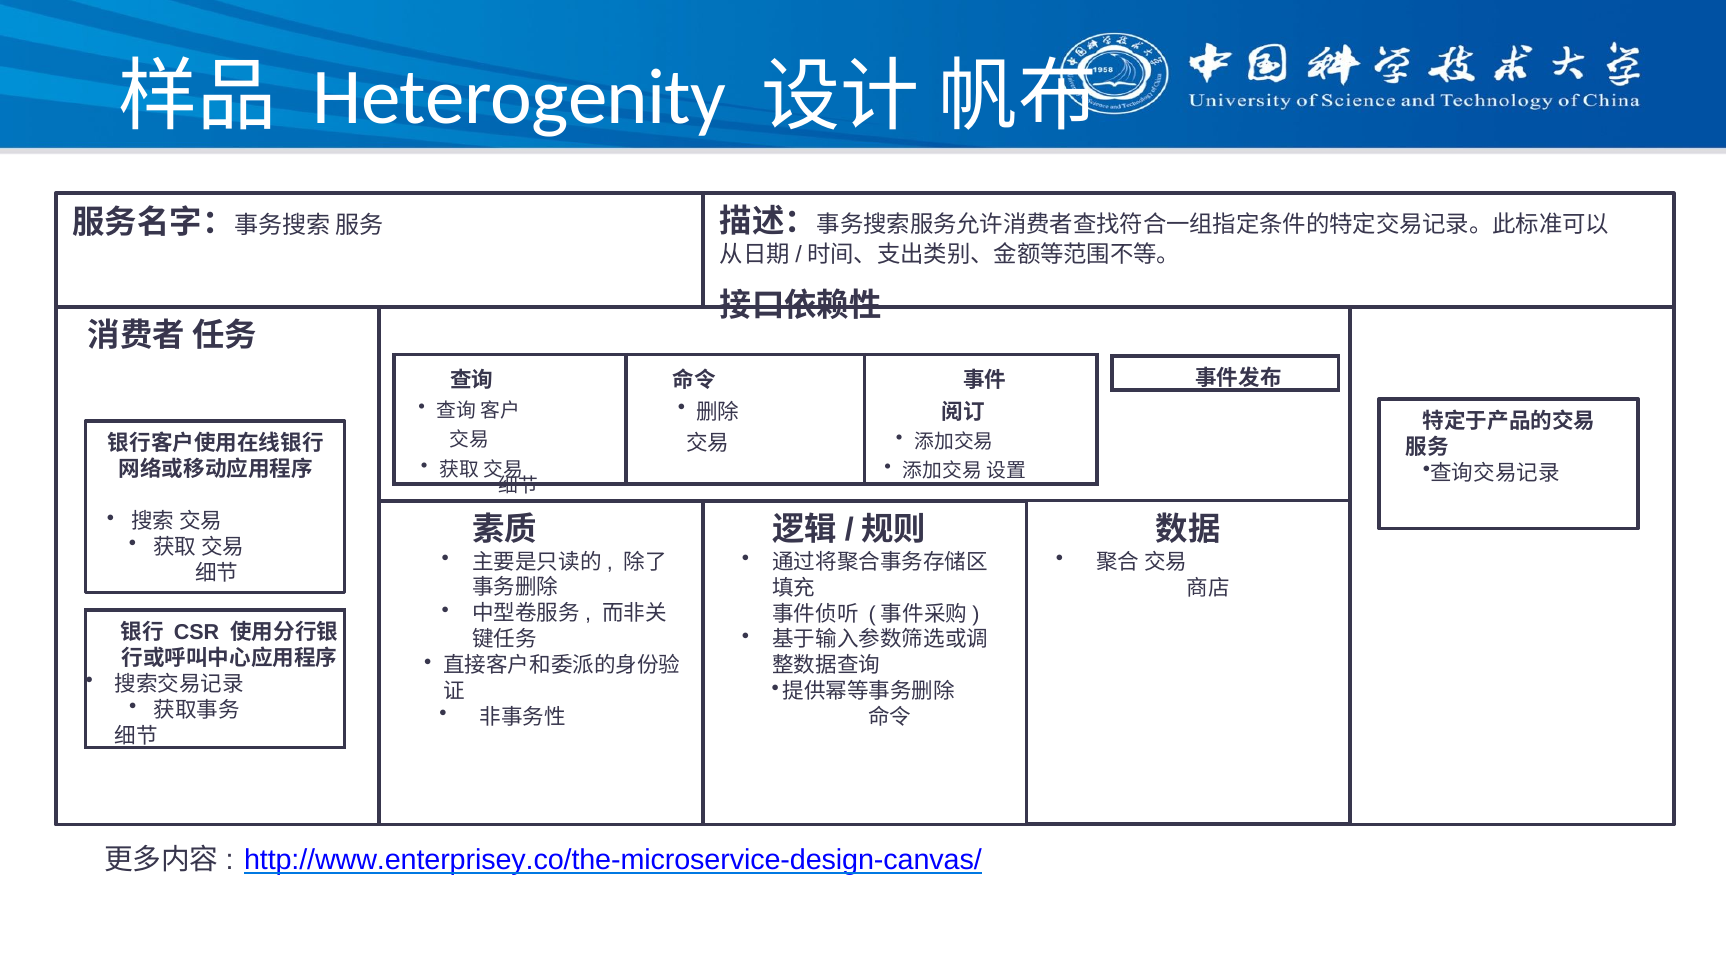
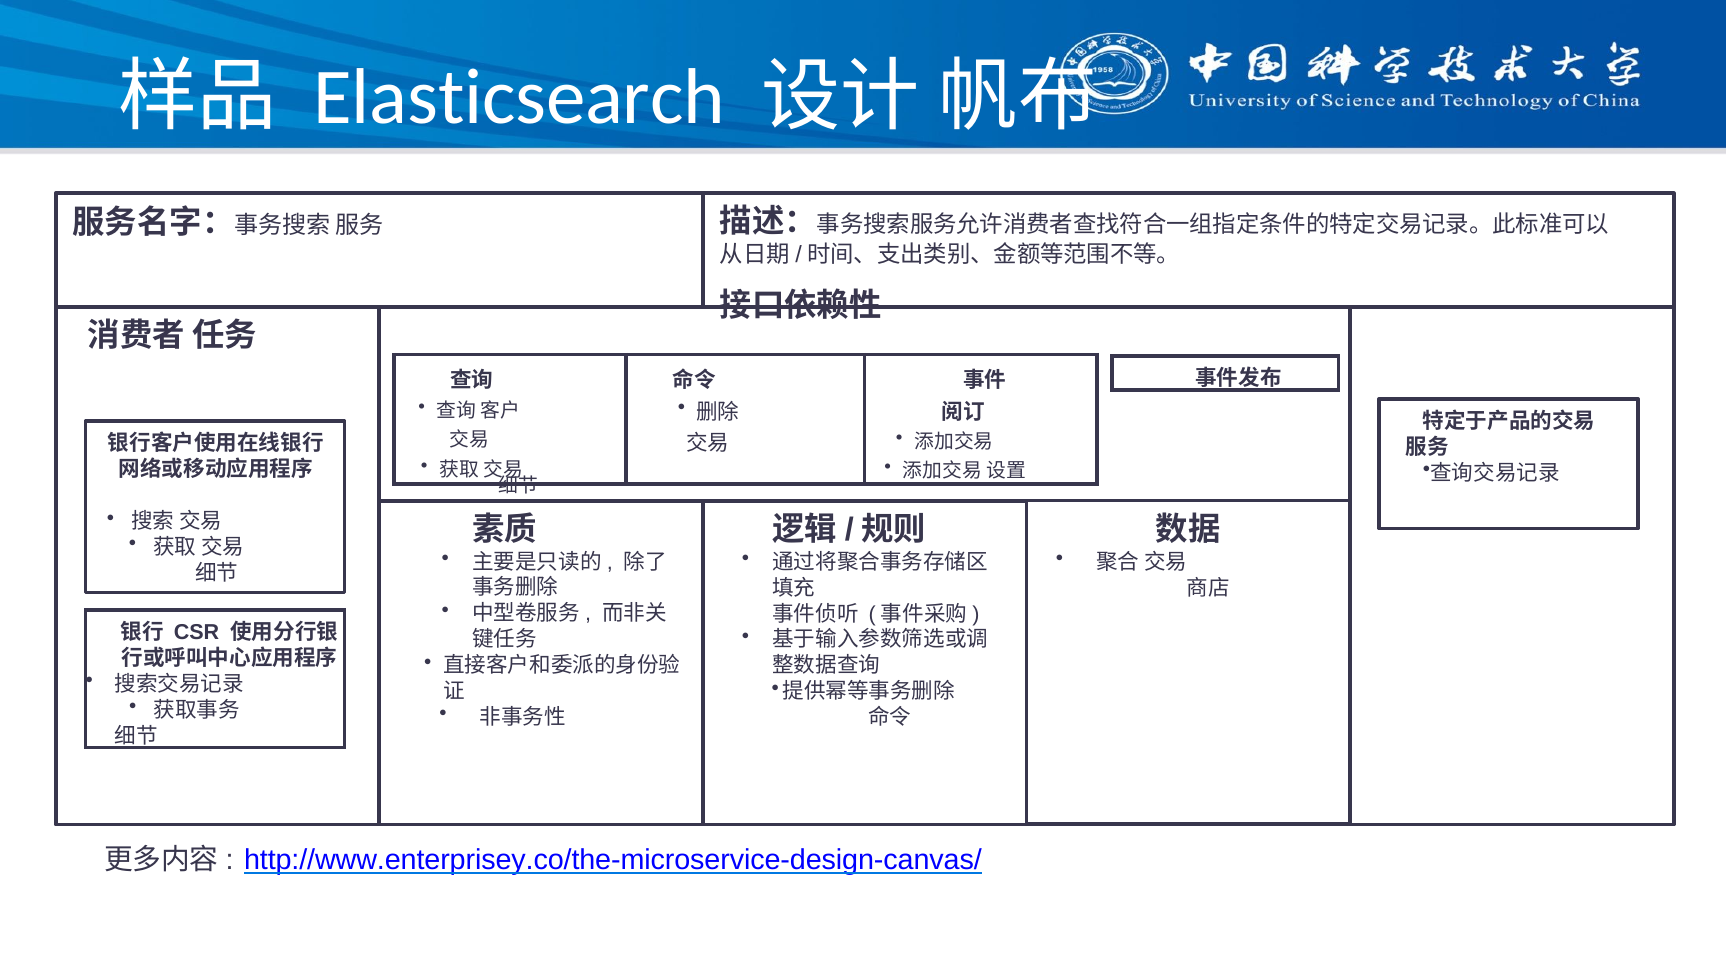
Heterogenity: Heterogenity -> Elasticsearch
